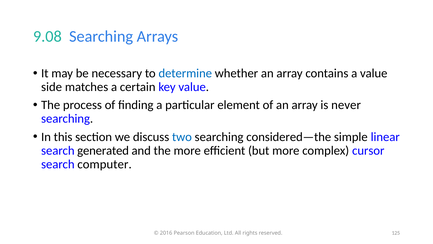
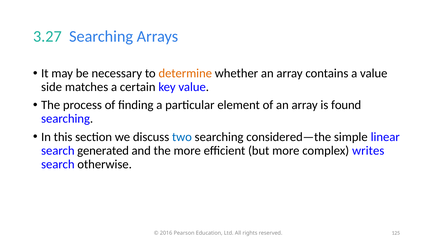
9.08: 9.08 -> 3.27
determine colour: blue -> orange
never: never -> found
cursor: cursor -> writes
computer: computer -> otherwise
